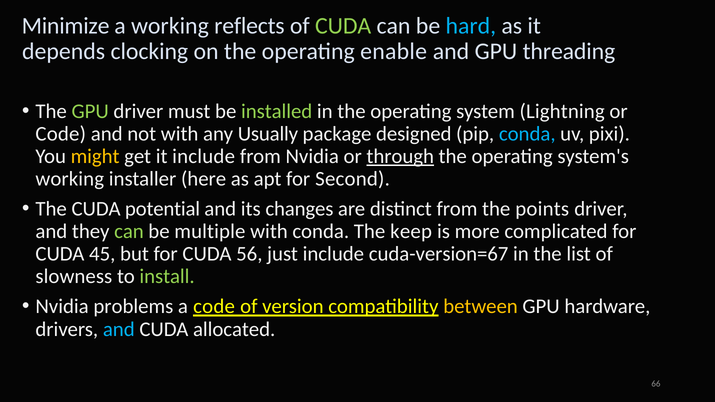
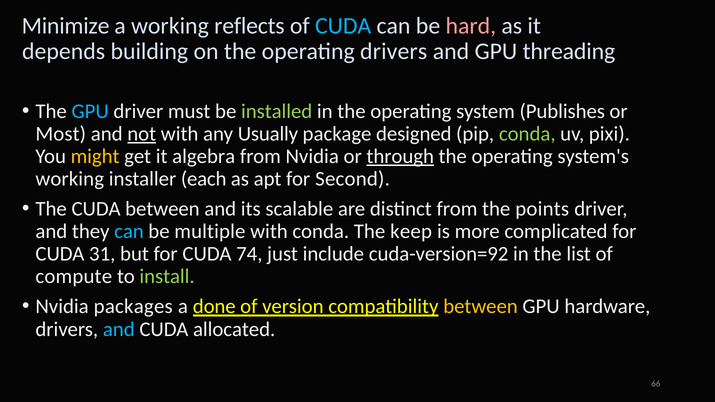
CUDA at (343, 26) colour: light green -> light blue
hard colour: light blue -> pink
clocking: clocking -> building
operating enable: enable -> drivers
GPU at (90, 111) colour: light green -> light blue
Lightning: Lightning -> Publishes
Code at (61, 134): Code -> Most
not underline: none -> present
conda at (527, 134) colour: light blue -> light green
it include: include -> algebra
here: here -> each
CUDA potential: potential -> between
changes: changes -> scalable
can at (129, 231) colour: light green -> light blue
45: 45 -> 31
56: 56 -> 74
cuda-version=67: cuda-version=67 -> cuda-version=92
slowness: slowness -> compute
problems: problems -> packages
a code: code -> done
